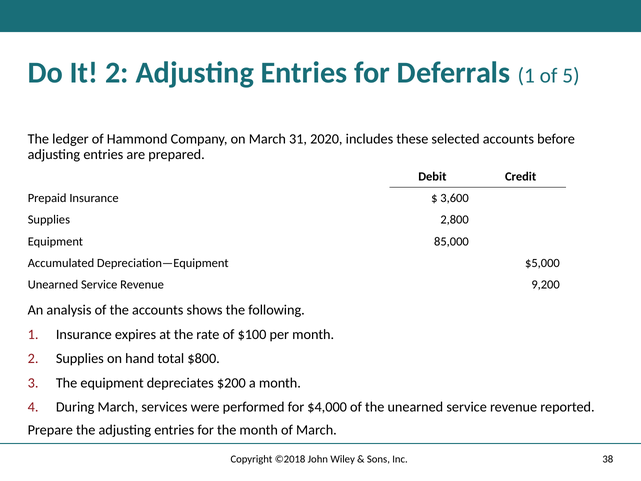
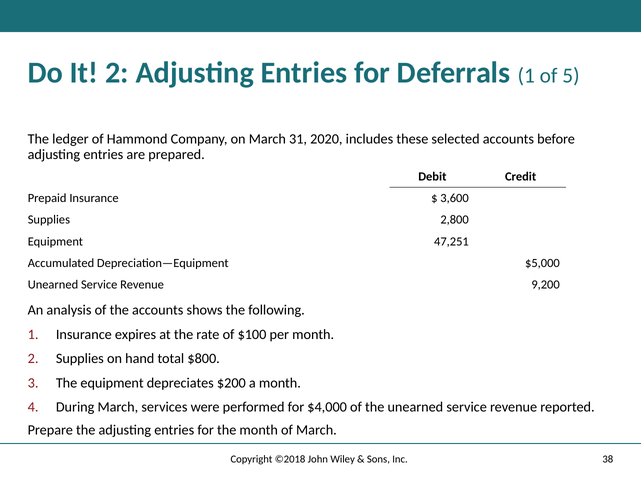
85,000: 85,000 -> 47,251
